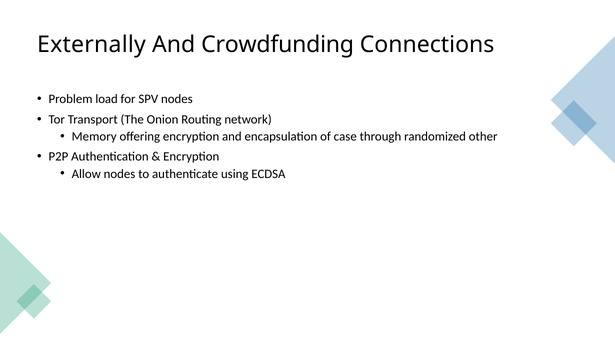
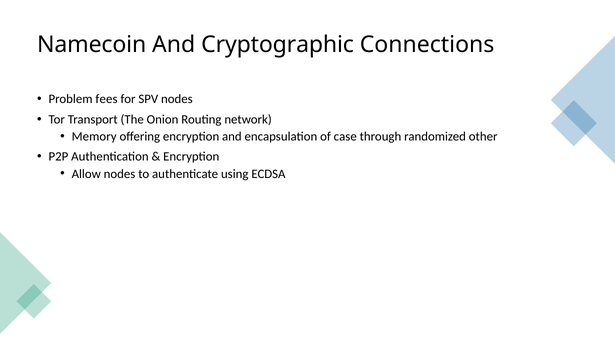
Externally: Externally -> Namecoin
Crowdfunding: Crowdfunding -> Cryptographic
load: load -> fees
